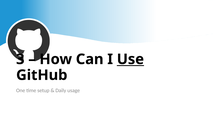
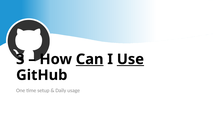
Can underline: none -> present
